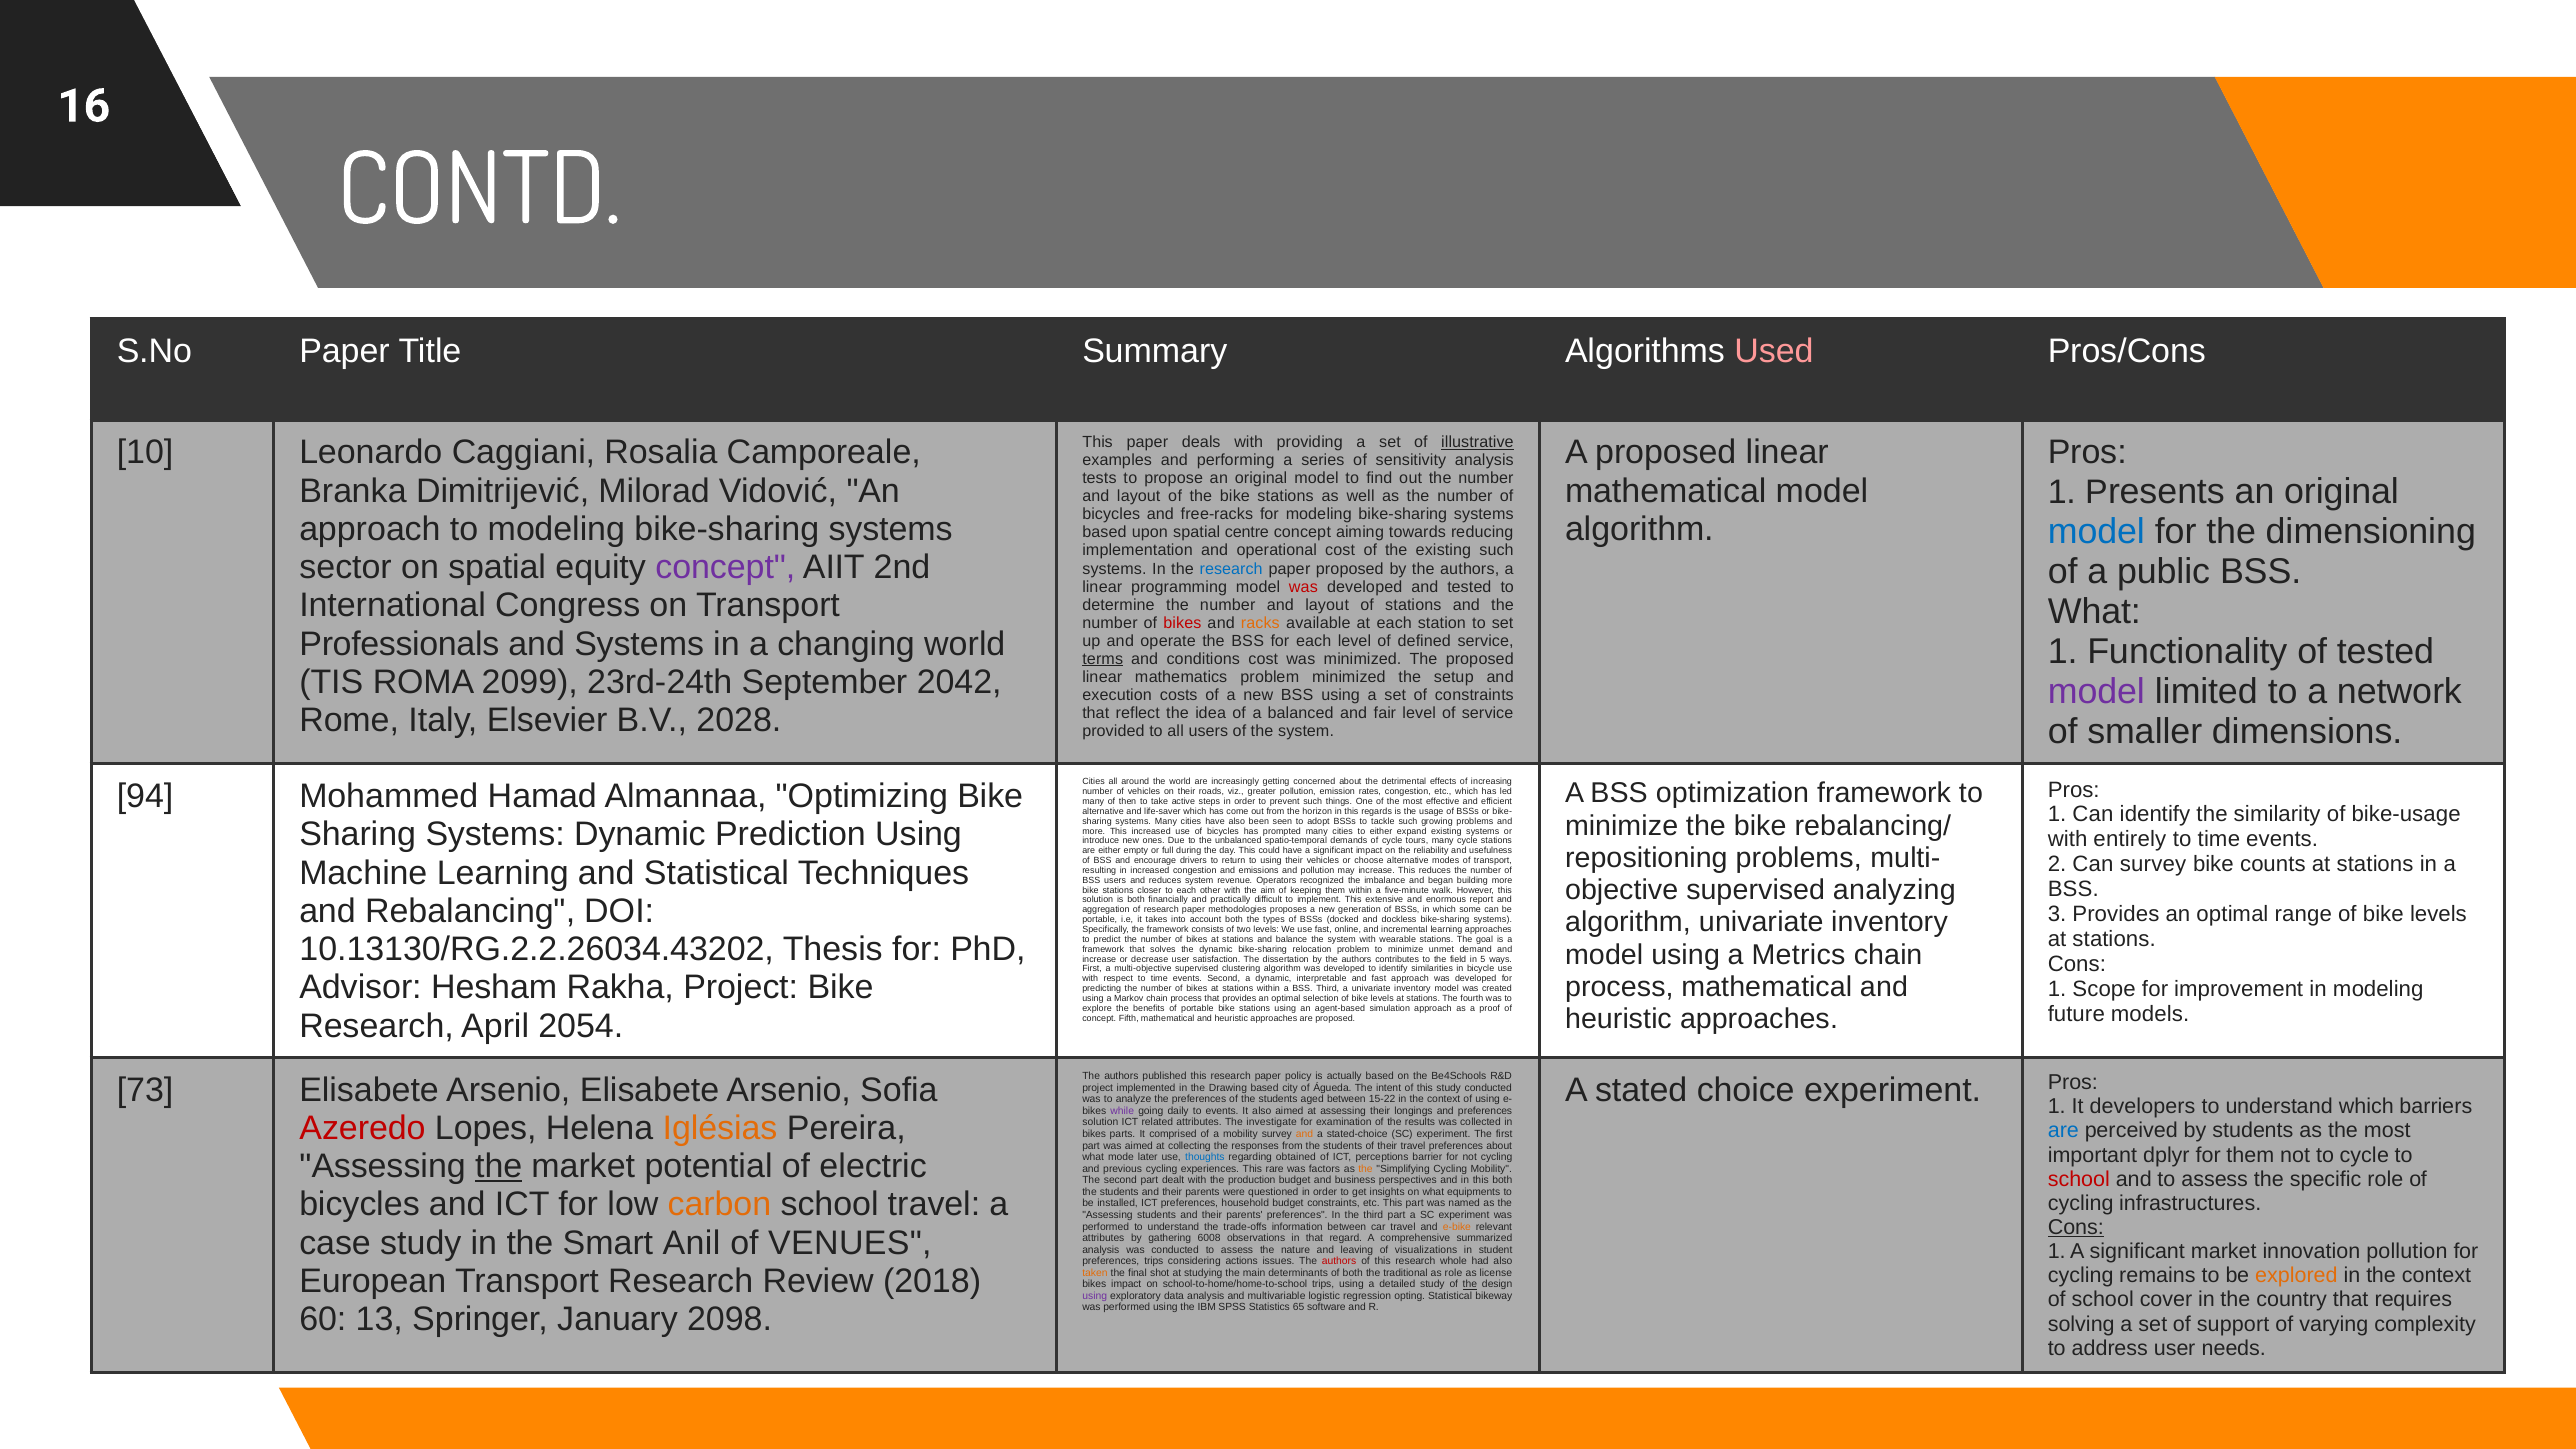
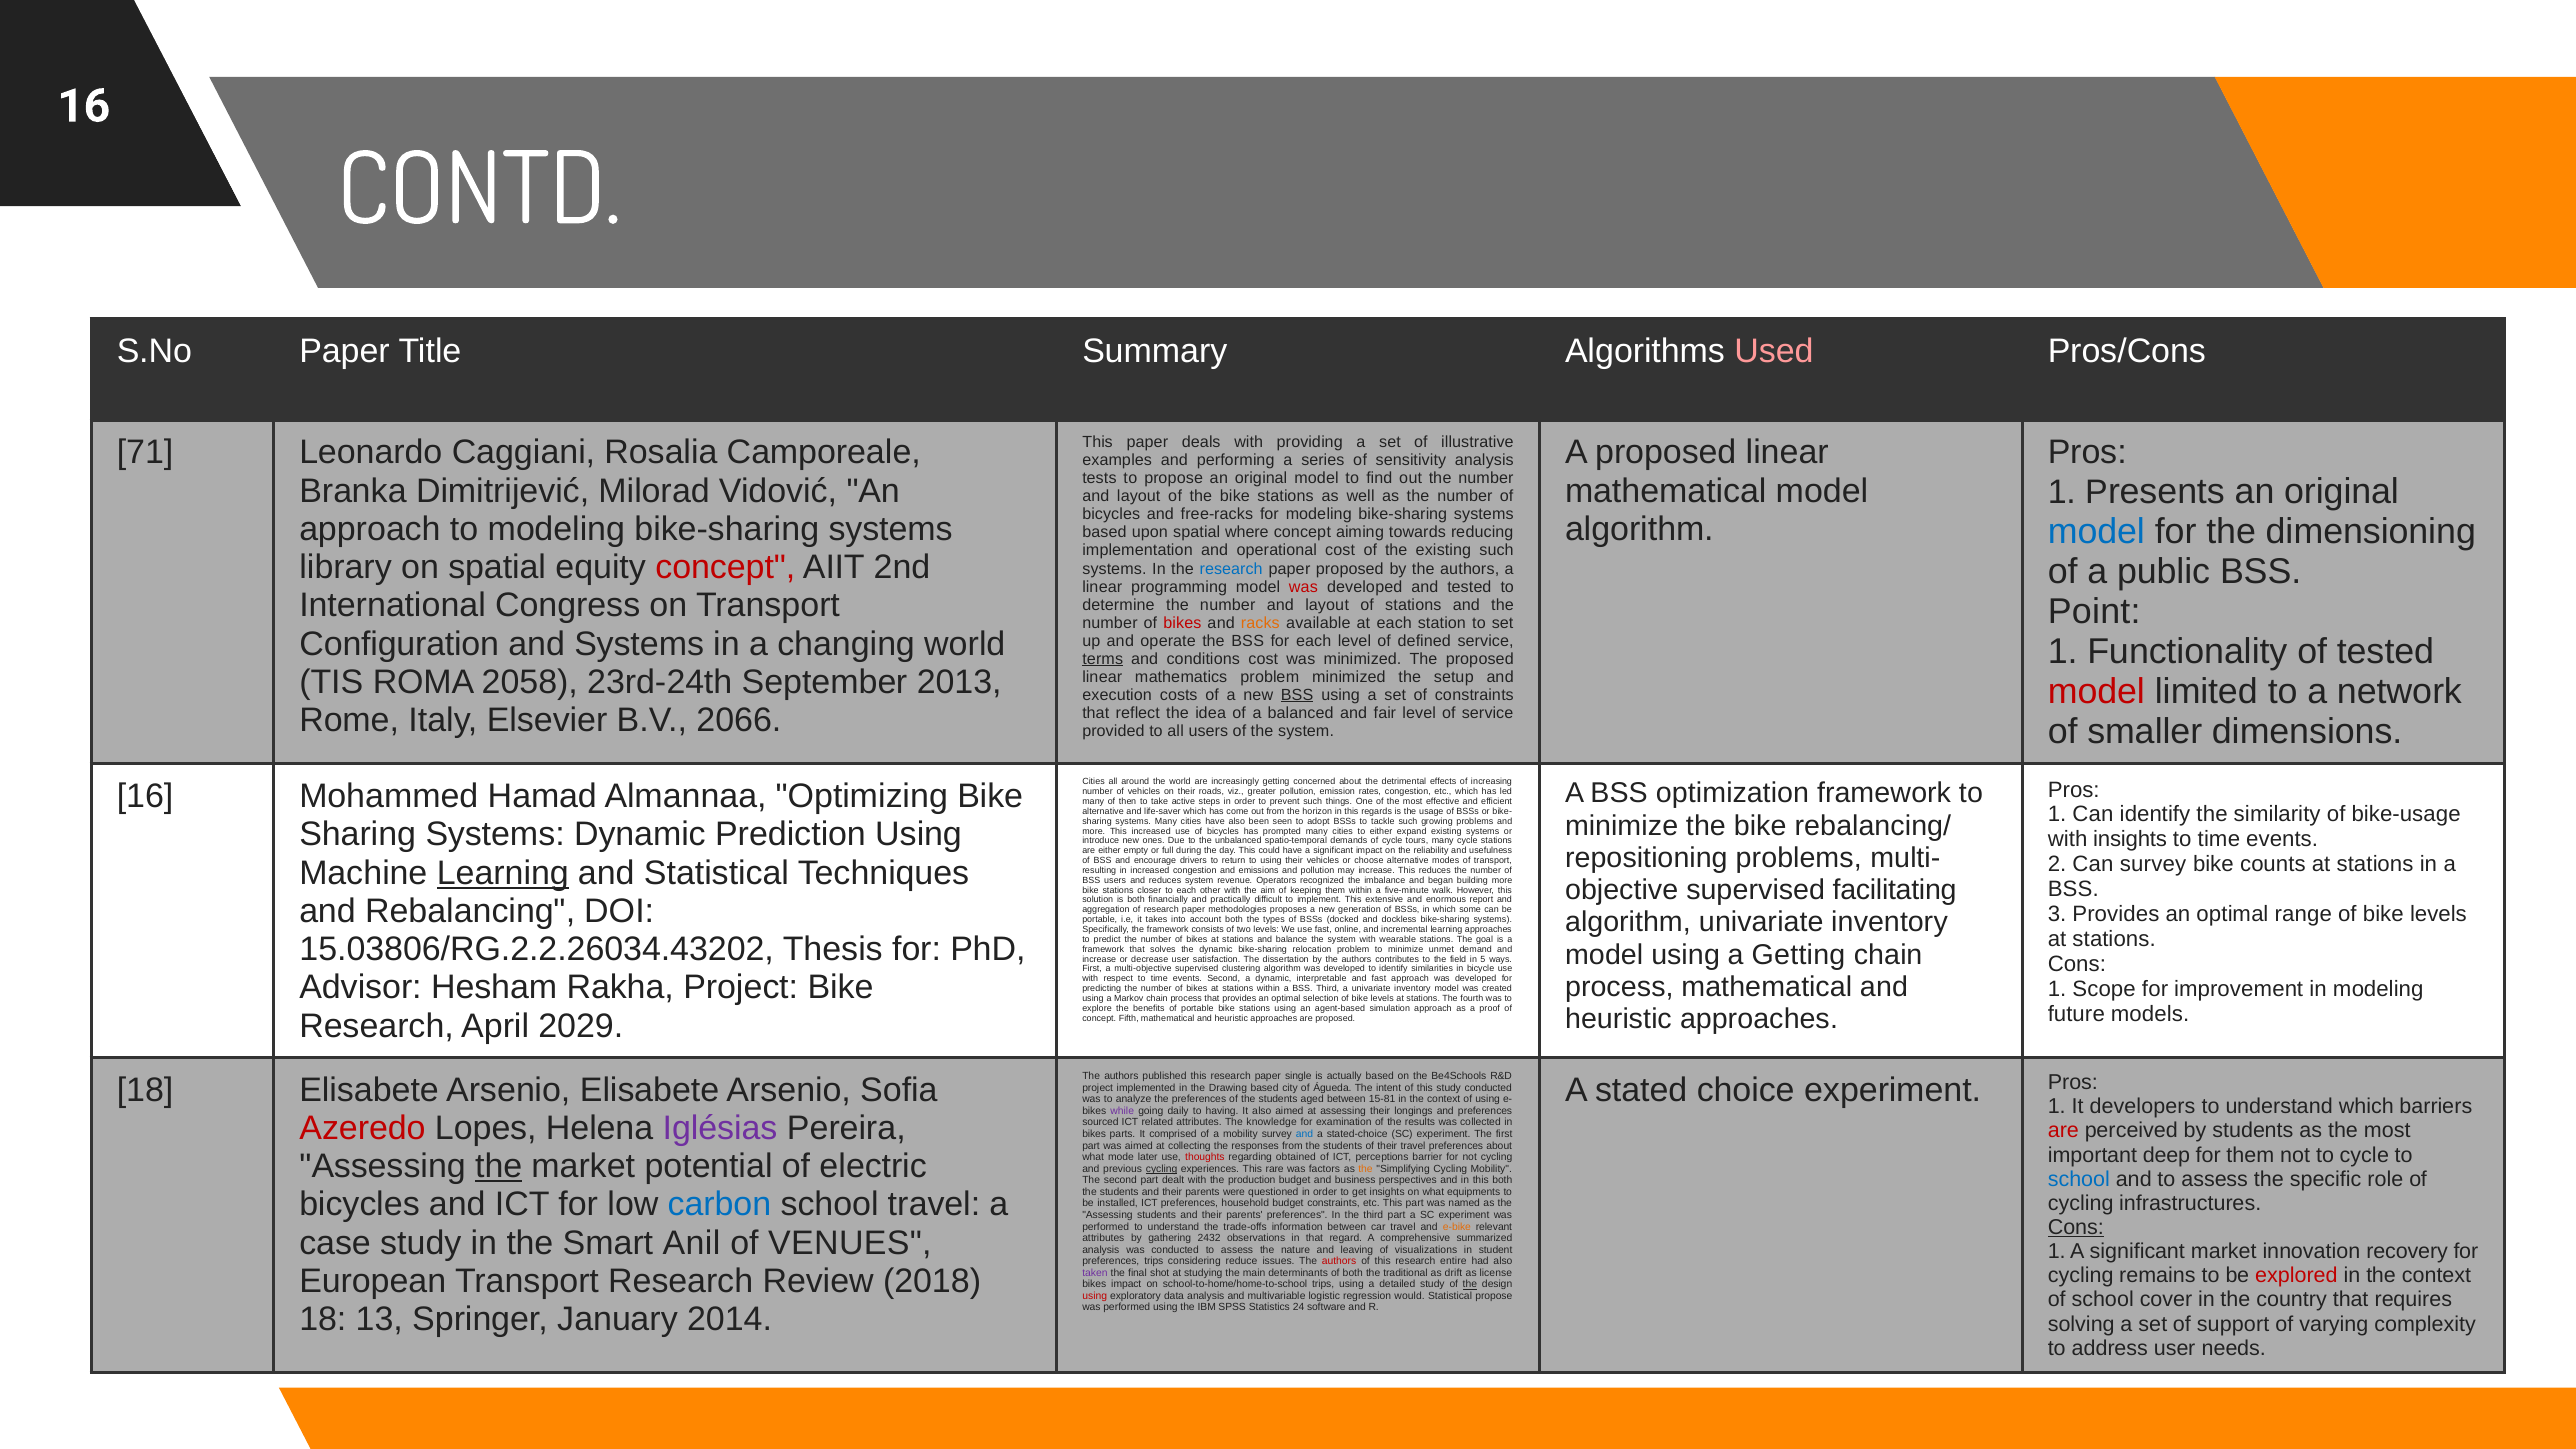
illustrative underline: present -> none
10: 10 -> 71
centre: centre -> where
sector: sector -> library
concept at (725, 567) colour: purple -> red
What at (2094, 612): What -> Point
Professionals: Professionals -> Configuration
2099: 2099 -> 2058
2042: 2042 -> 2013
model at (2096, 692) colour: purple -> red
BSS at (1297, 695) underline: none -> present
2028: 2028 -> 2066
94 at (145, 797): 94 -> 16
with entirely: entirely -> insights
Learning at (503, 873) underline: none -> present
analyzing: analyzing -> facilitating
10.13130/RG.2.2.26034.43202: 10.13130/RG.2.2.26034.43202 -> 15.03806/RG.2.2.26034.43202
a Metrics: Metrics -> Getting
2054: 2054 -> 2029
policy: policy -> single
73 at (145, 1090): 73 -> 18
15-22: 15-22 -> 15-81
to events: events -> having
Iglésias colour: orange -> purple
solution at (1100, 1123): solution -> sourced
investigate: investigate -> knowledge
are at (2063, 1131) colour: blue -> red
and at (1305, 1134) colour: orange -> blue
dplyr: dplyr -> deep
thoughts colour: blue -> red
cycling at (1162, 1169) underline: none -> present
school at (2079, 1179) colour: red -> blue
carbon colour: orange -> blue
6008: 6008 -> 2432
innovation pollution: pollution -> recovery
actions: actions -> reduce
whole: whole -> entire
explored colour: orange -> red
taken colour: orange -> purple
as role: role -> drift
using at (1095, 1296) colour: purple -> red
opting: opting -> would
Statistical bikeway: bikeway -> propose
65: 65 -> 24
60 at (323, 1319): 60 -> 18
2098: 2098 -> 2014
